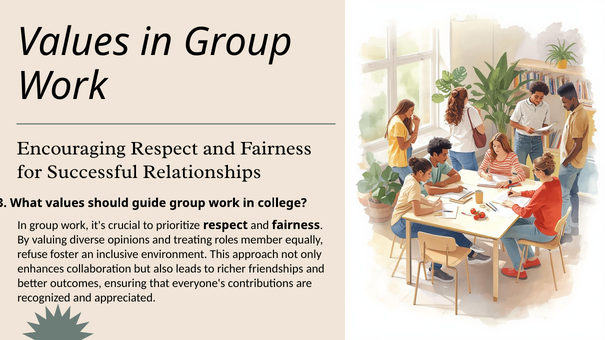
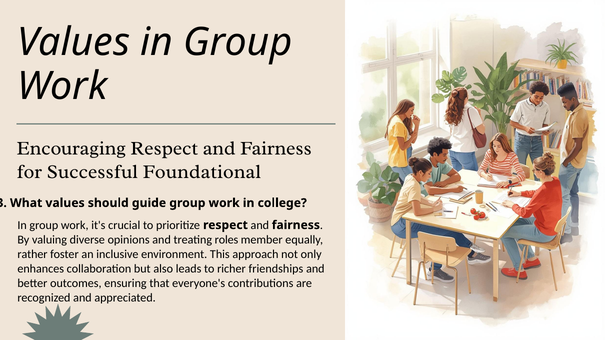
Relationships: Relationships -> Foundational
refuse: refuse -> rather
